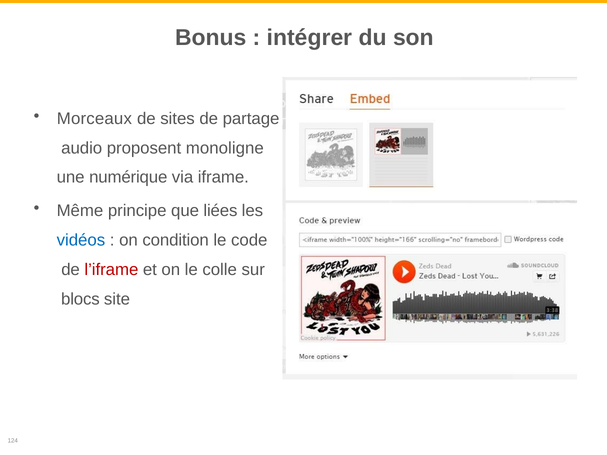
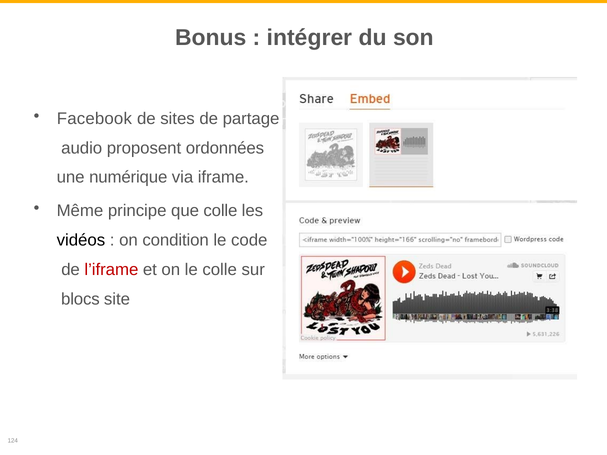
Morceaux: Morceaux -> Facebook
monoligne: monoligne -> ordonnées
que liées: liées -> colle
vidéos colour: blue -> black
